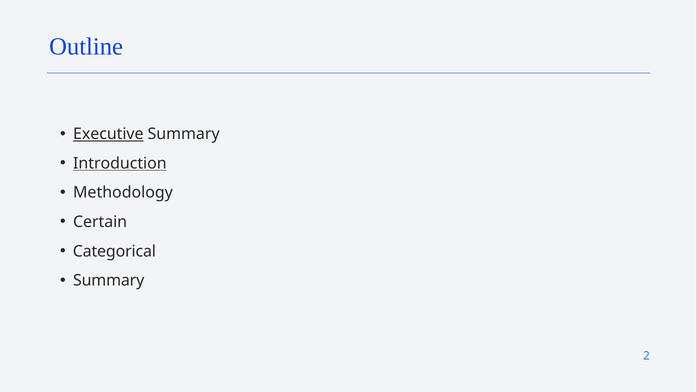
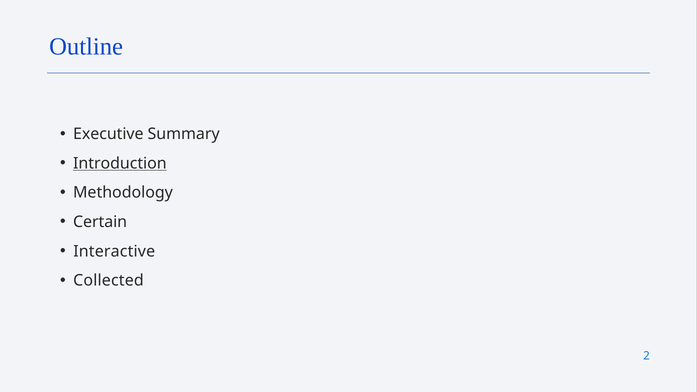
Executive underline: present -> none
Categorical: Categorical -> Interactive
Summary at (109, 281): Summary -> Collected
